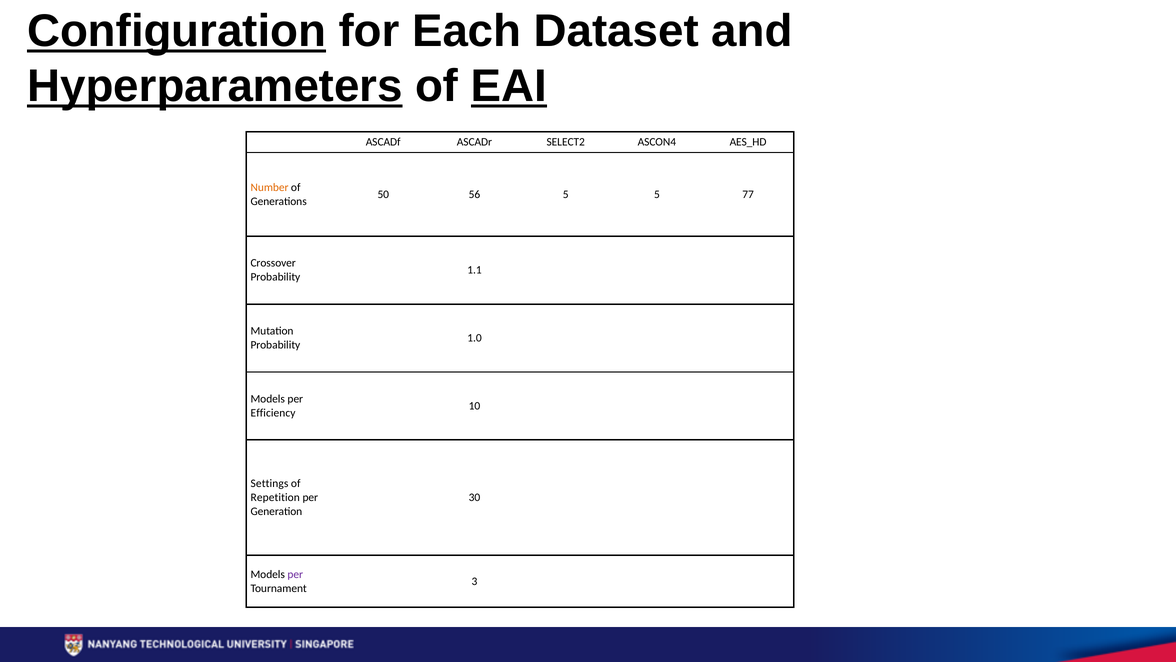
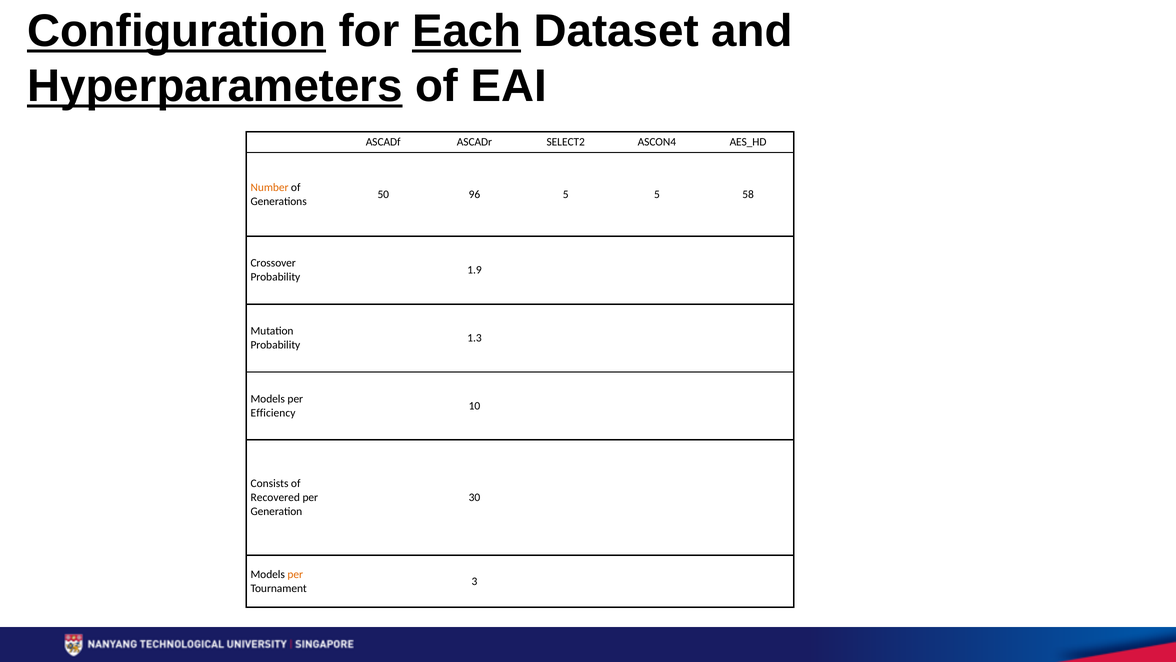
Each underline: none -> present
EAI underline: present -> none
56: 56 -> 96
77: 77 -> 58
1.1: 1.1 -> 1.9
1.0: 1.0 -> 1.3
Settings: Settings -> Consists
Repetition: Repetition -> Recovered
per at (295, 574) colour: purple -> orange
